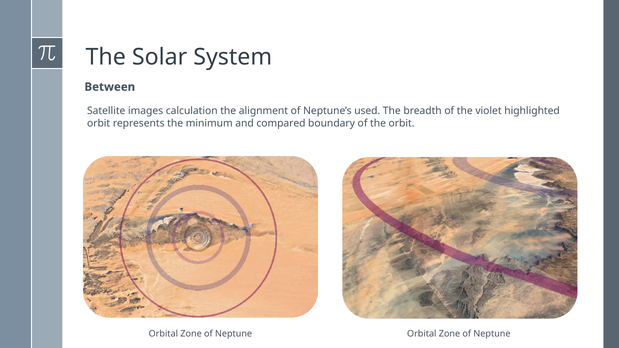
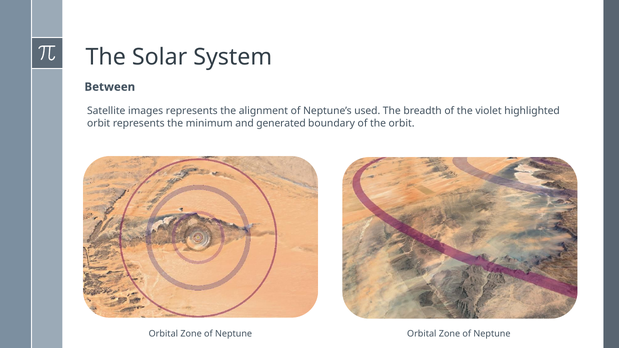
images calculation: calculation -> represents
compared: compared -> generated
